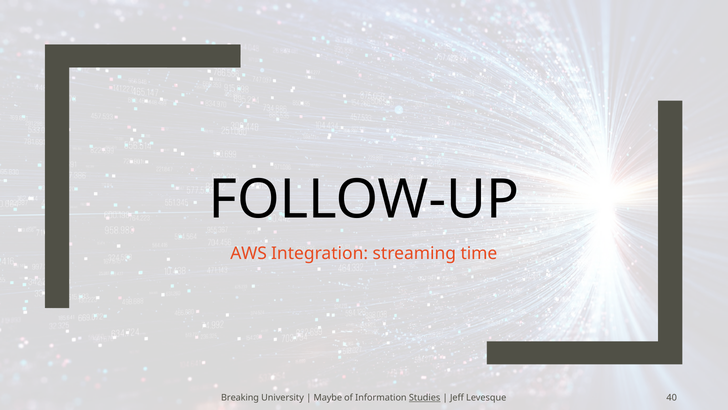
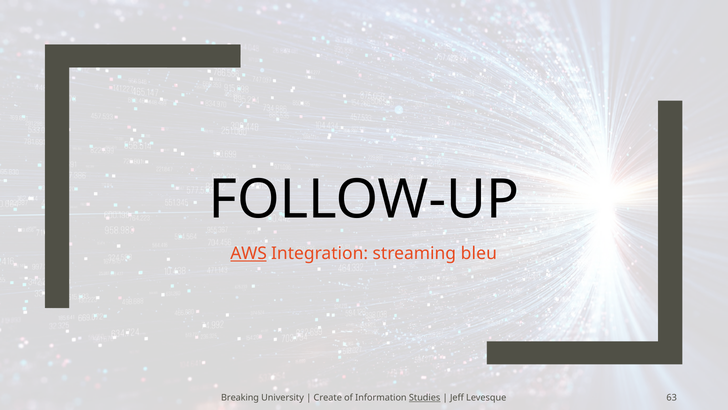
AWS underline: none -> present
time: time -> bleu
Maybe: Maybe -> Create
40: 40 -> 63
